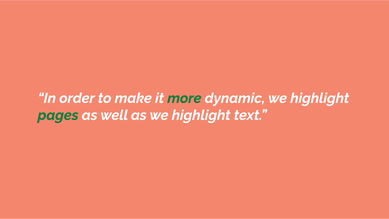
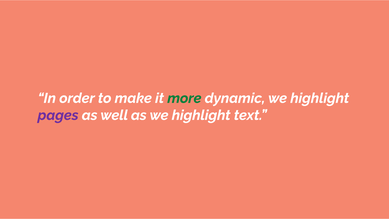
pages colour: green -> purple
